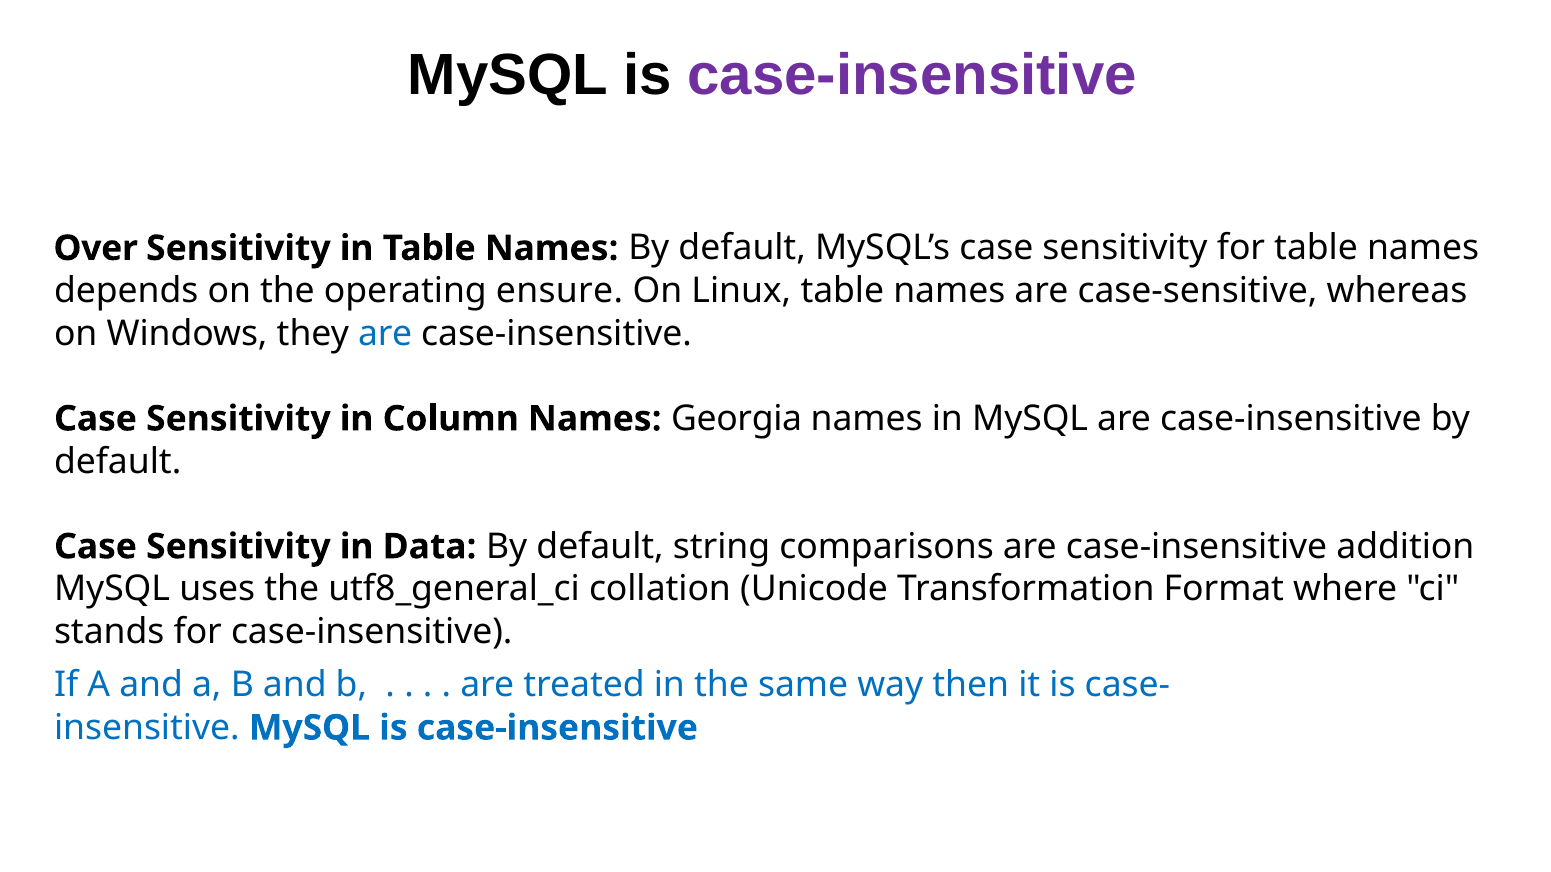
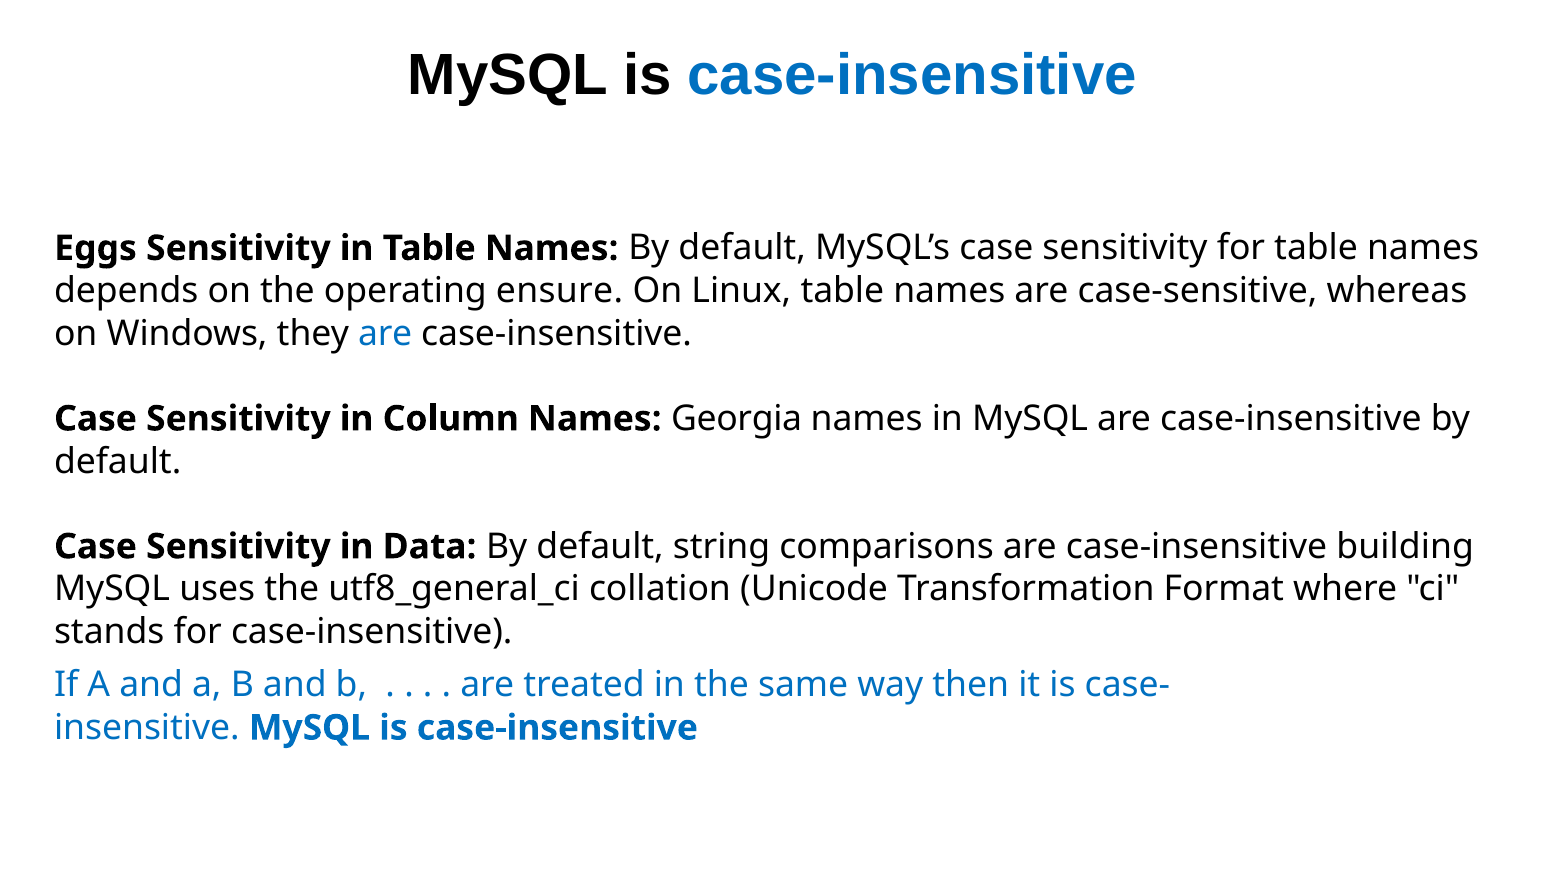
case-insensitive at (912, 75) colour: purple -> blue
Over: Over -> Eggs
addition: addition -> building
